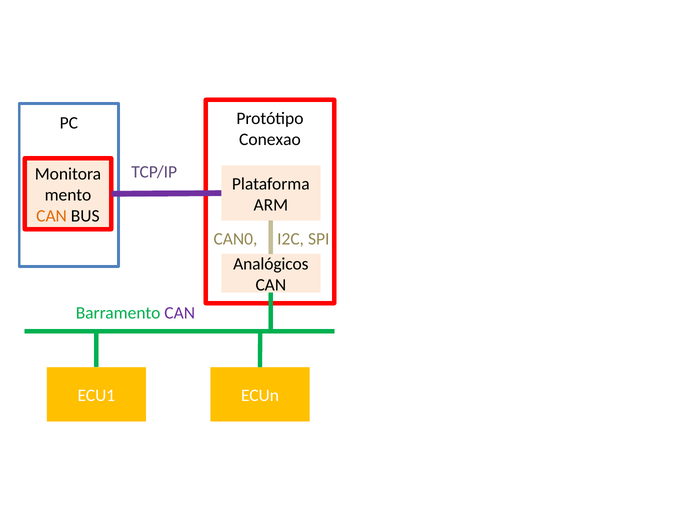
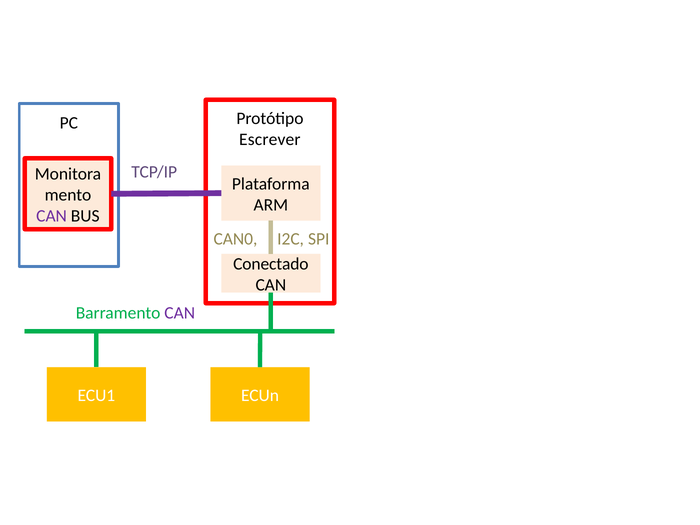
Conexao: Conexao -> Escrever
CAN at (52, 216) colour: orange -> purple
Analógicos: Analógicos -> Conectado
